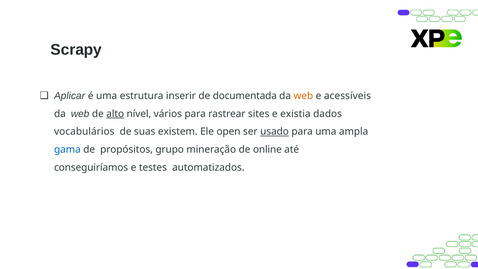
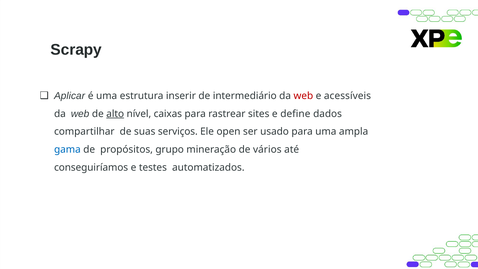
documentada: documentada -> intermediário
web at (303, 96) colour: orange -> red
vários: vários -> caixas
existia: existia -> define
vocabulários: vocabulários -> compartilhar
existem: existem -> serviços
usado underline: present -> none
online: online -> vários
